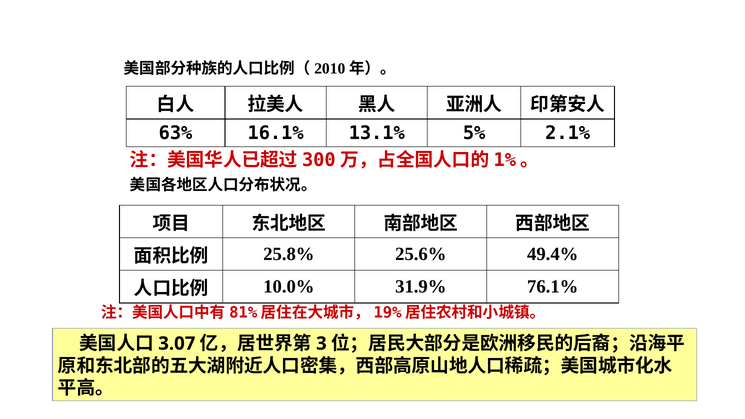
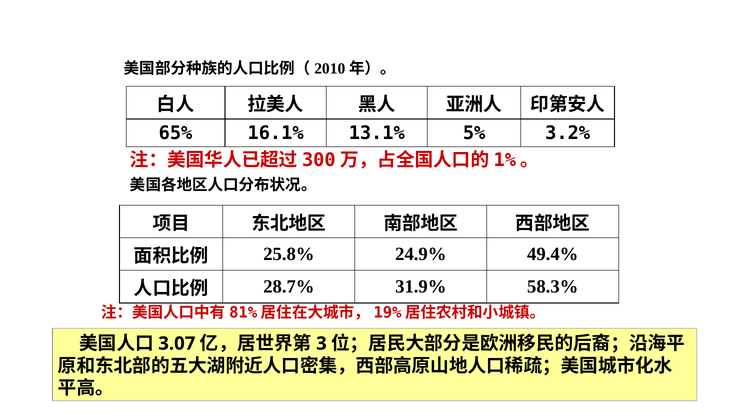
63%: 63% -> 65%
2.1%: 2.1% -> 3.2%
25.6%: 25.6% -> 24.9%
10.0%: 10.0% -> 28.7%
76.1%: 76.1% -> 58.3%
